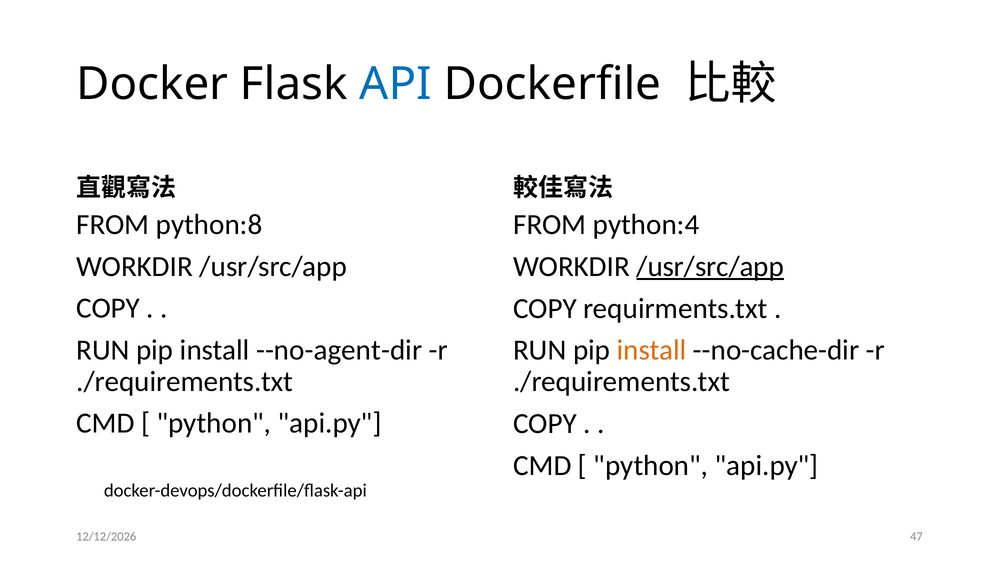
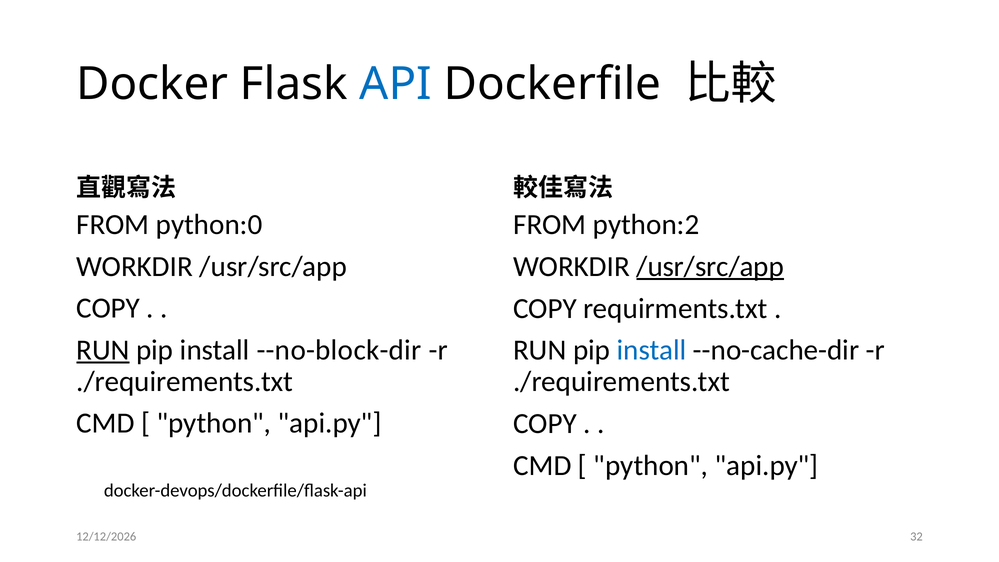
python:8: python:8 -> python:0
python:4: python:4 -> python:2
RUN at (103, 350) underline: none -> present
--no-agent-dir: --no-agent-dir -> --no-block-dir
install at (652, 350) colour: orange -> blue
47: 47 -> 32
